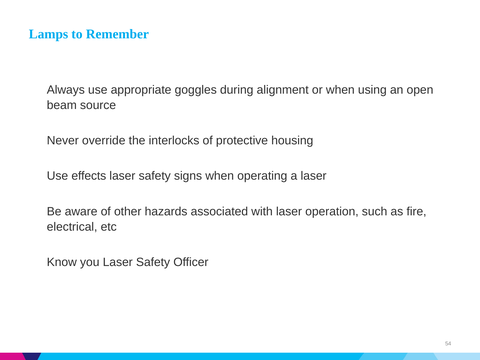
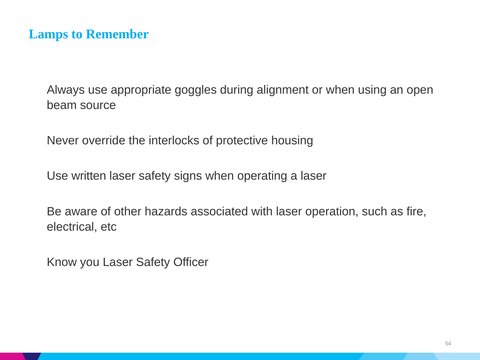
effects: effects -> written
